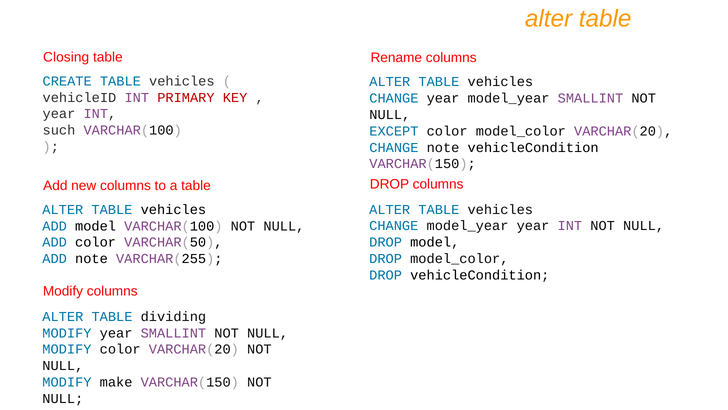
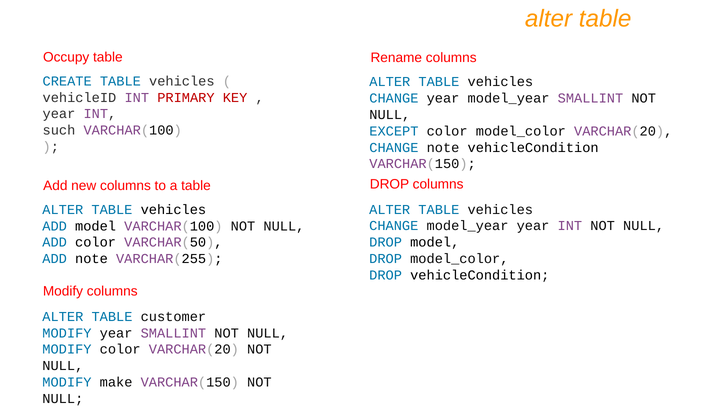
Closing: Closing -> Occupy
dividing: dividing -> customer
